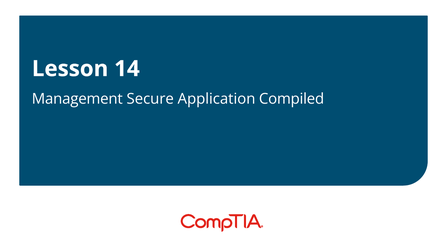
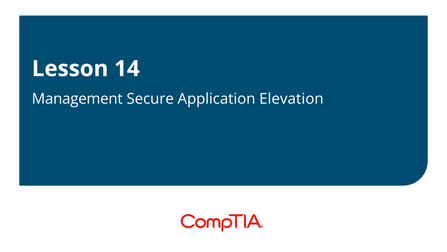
Compiled: Compiled -> Elevation
